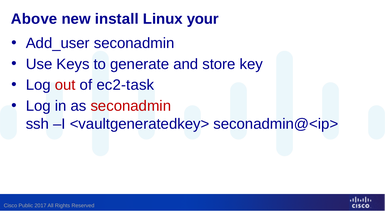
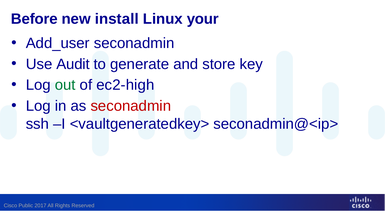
Above: Above -> Before
Keys: Keys -> Audit
out colour: red -> green
ec2-task: ec2-task -> ec2-high
